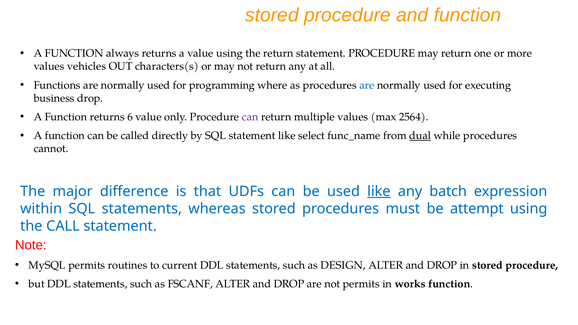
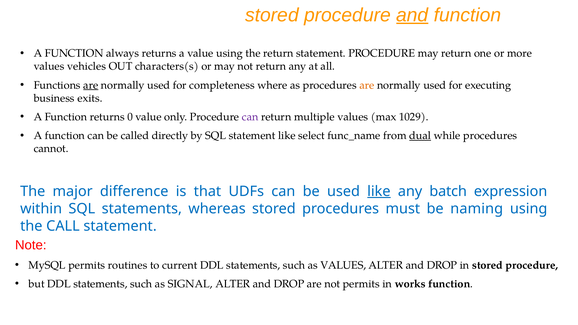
and at (412, 15) underline: none -> present
are at (91, 85) underline: none -> present
programming: programming -> completeness
are at (367, 85) colour: blue -> orange
business drop: drop -> exits
6: 6 -> 0
2564: 2564 -> 1029
attempt: attempt -> naming
as DESIGN: DESIGN -> VALUES
FSCANF: FSCANF -> SIGNAL
